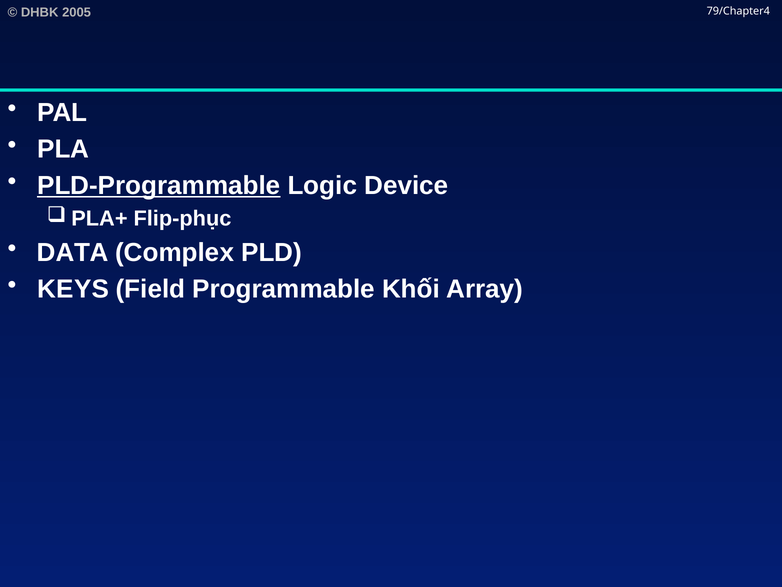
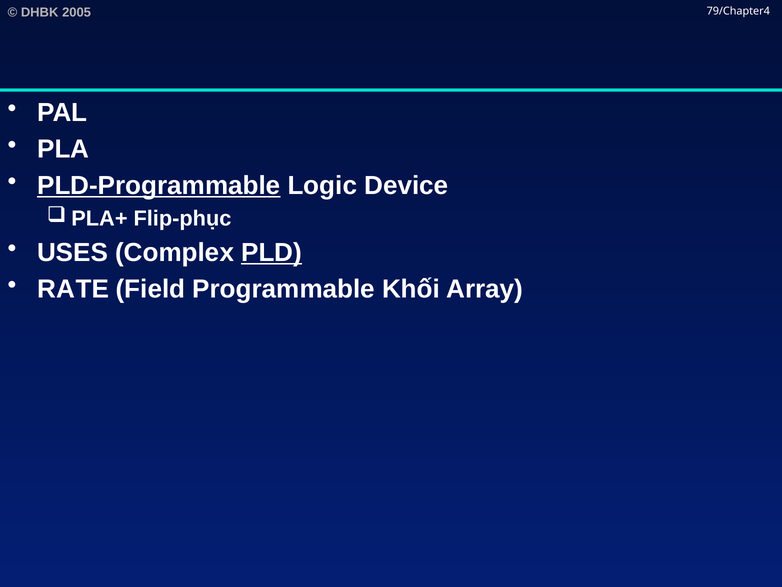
DATA: DATA -> USES
PLD underline: none -> present
KEYS: KEYS -> RATE
